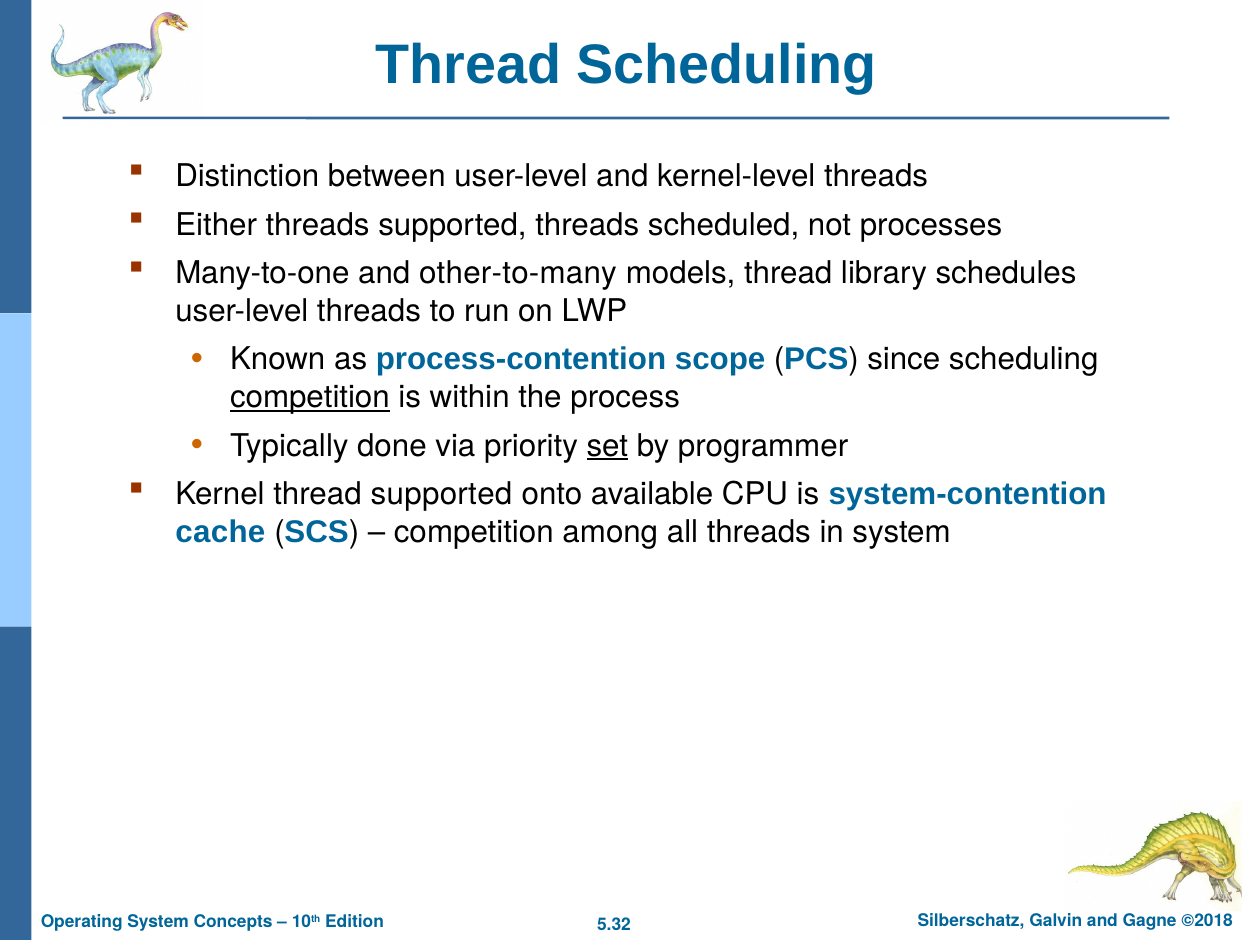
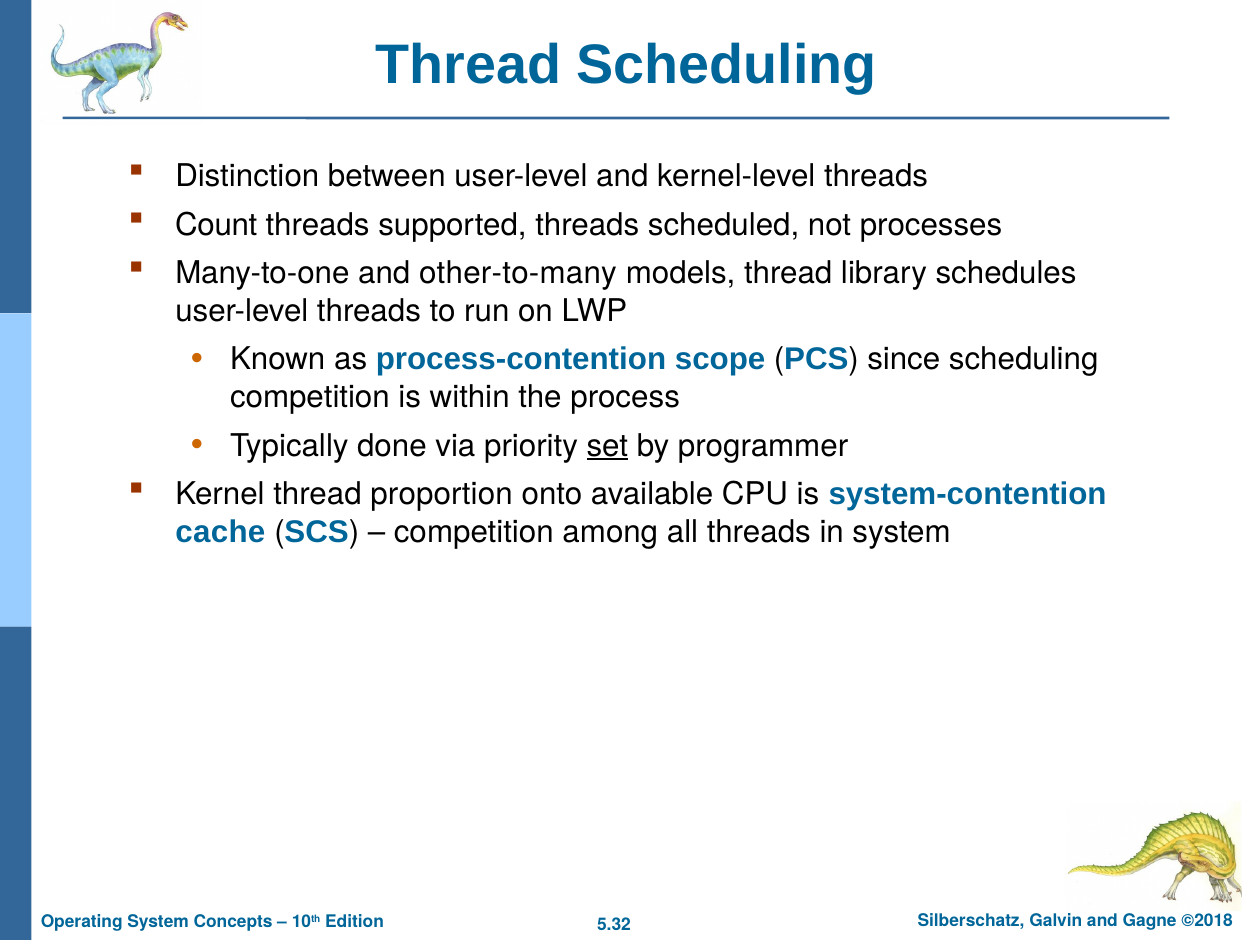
Either: Either -> Count
competition at (310, 397) underline: present -> none
thread supported: supported -> proportion
